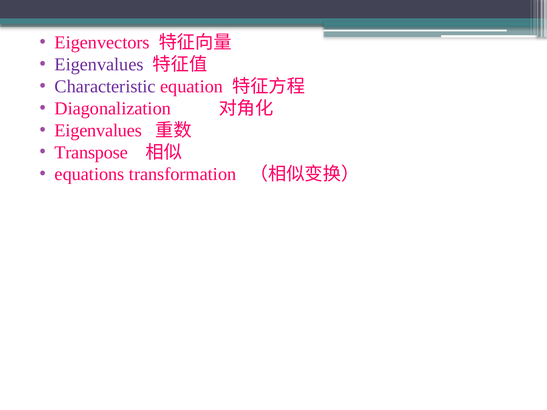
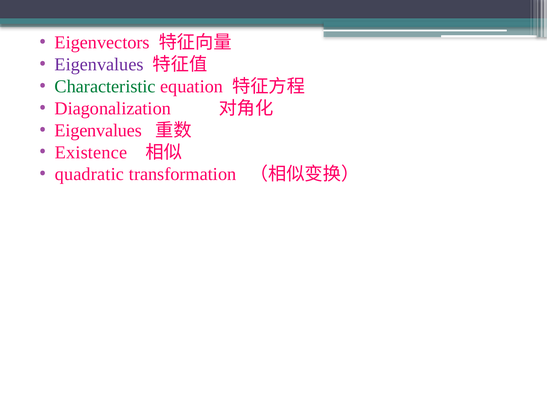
Characteristic colour: purple -> green
Transpose: Transpose -> Existence
equations: equations -> quadratic
